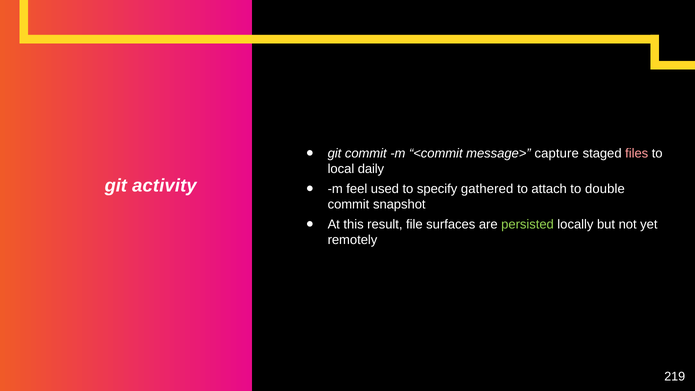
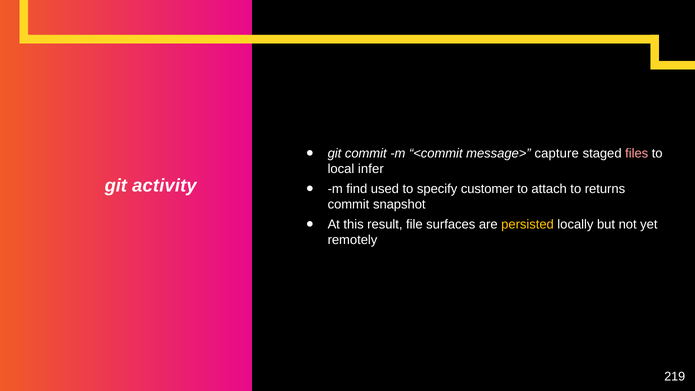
daily: daily -> infer
feel: feel -> find
gathered: gathered -> customer
double: double -> returns
persisted colour: light green -> yellow
